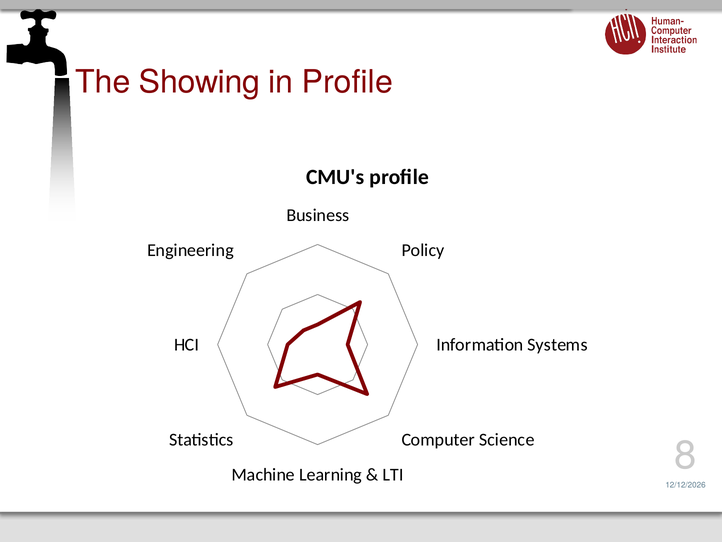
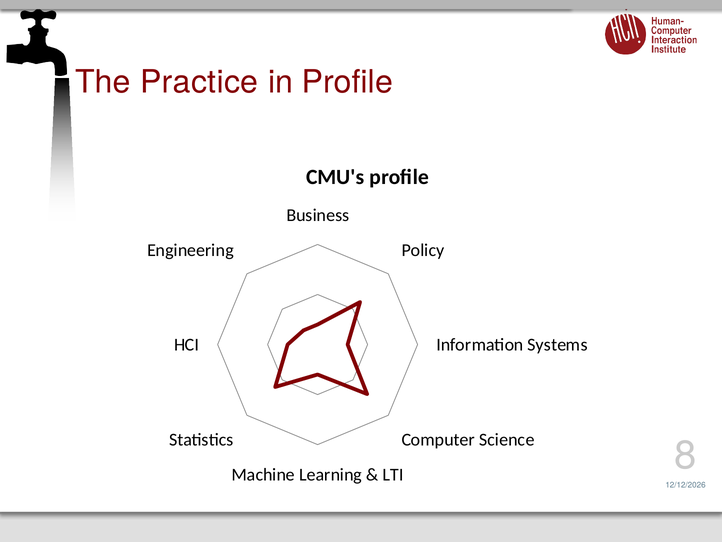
Showing: Showing -> Practice
